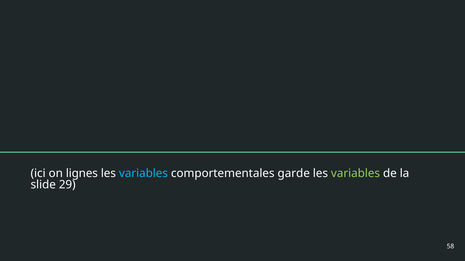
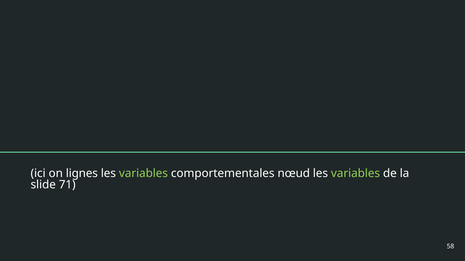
variables at (143, 174) colour: light blue -> light green
garde: garde -> nœud
29: 29 -> 71
